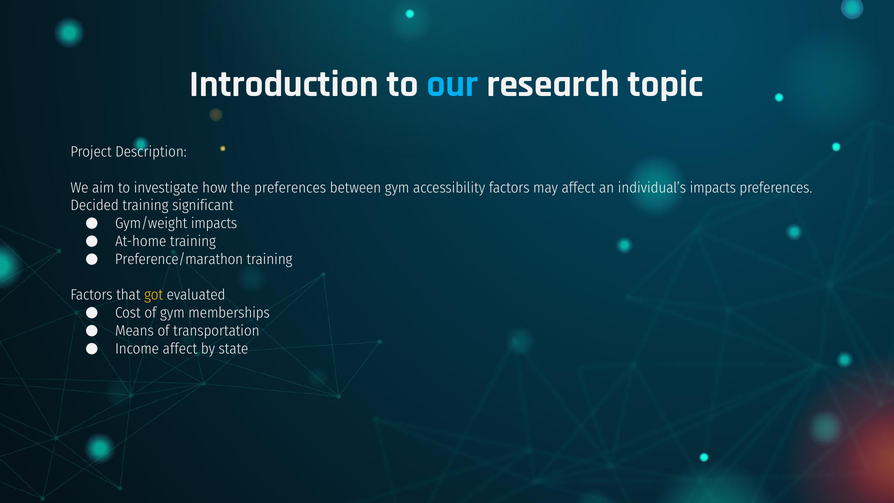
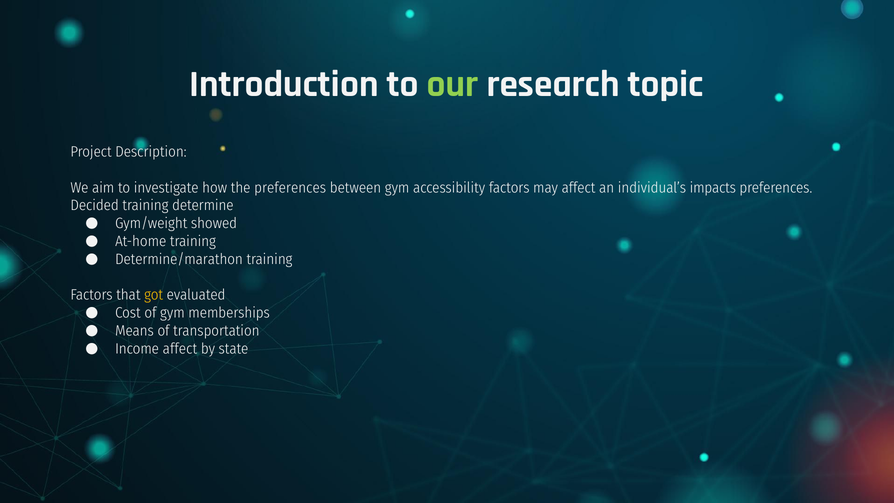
our colour: light blue -> light green
significant: significant -> determine
Gym/weight impacts: impacts -> showed
Preference/marathon: Preference/marathon -> Determine/marathon
